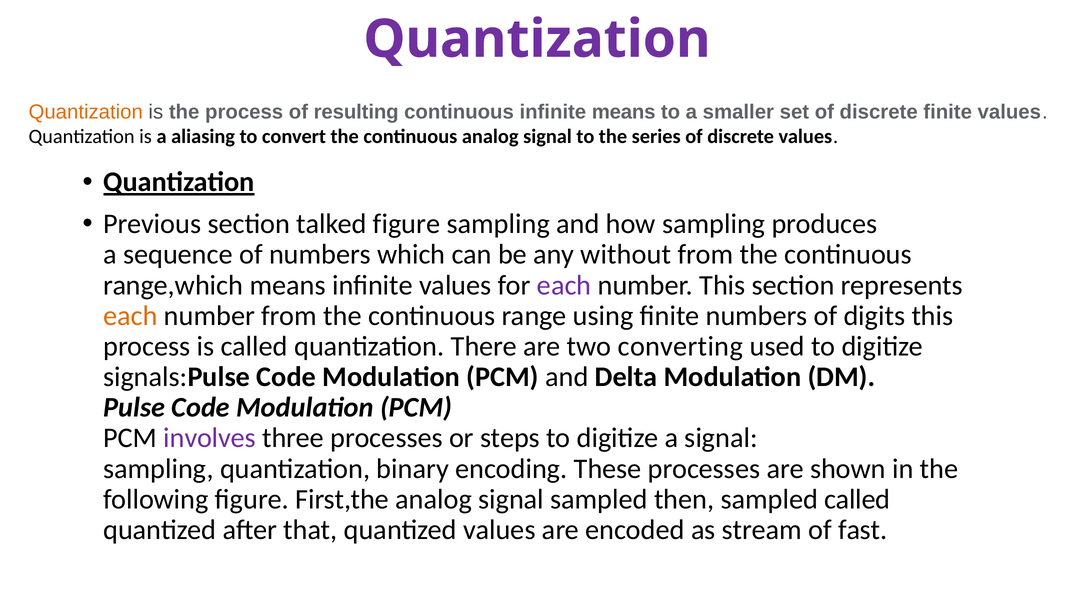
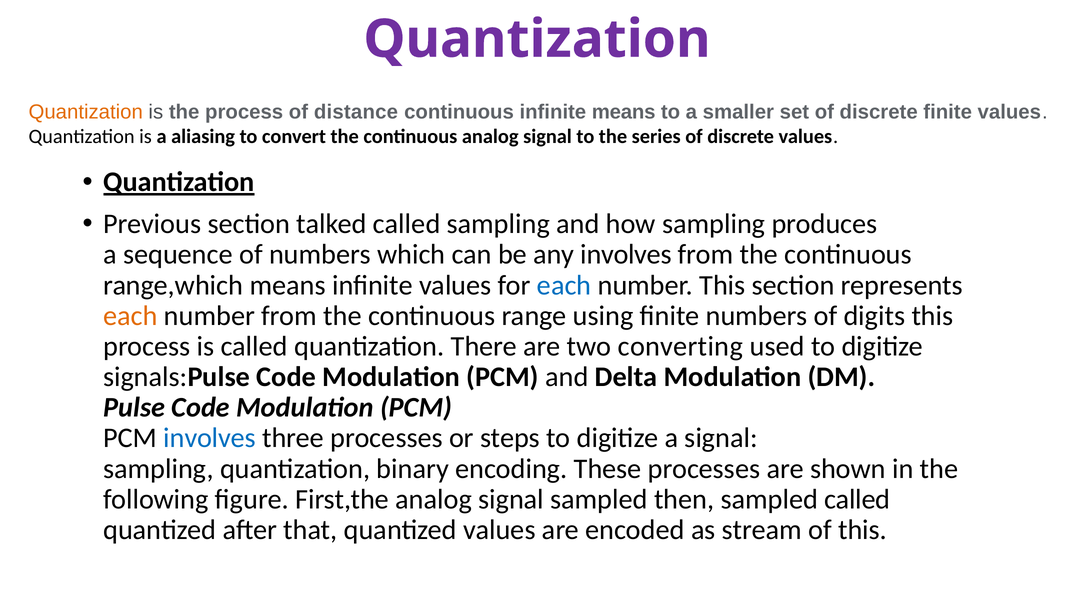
resulting: resulting -> distance
talked figure: figure -> called
any without: without -> involves
each at (564, 285) colour: purple -> blue
involves at (210, 438) colour: purple -> blue
of fast: fast -> this
